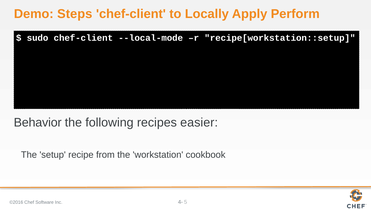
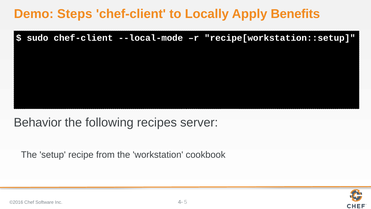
Perform: Perform -> Benefits
easier: easier -> server
